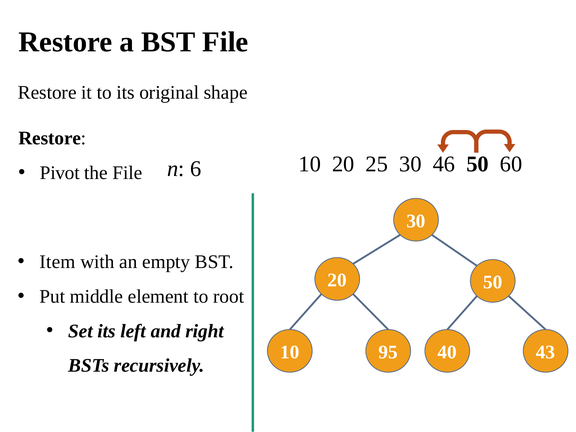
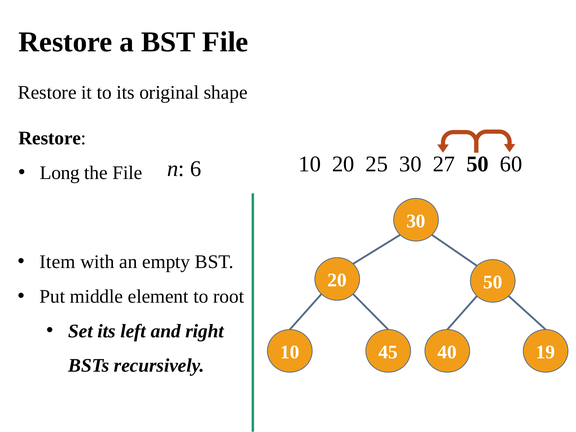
46: 46 -> 27
Pivot: Pivot -> Long
95: 95 -> 45
43: 43 -> 19
